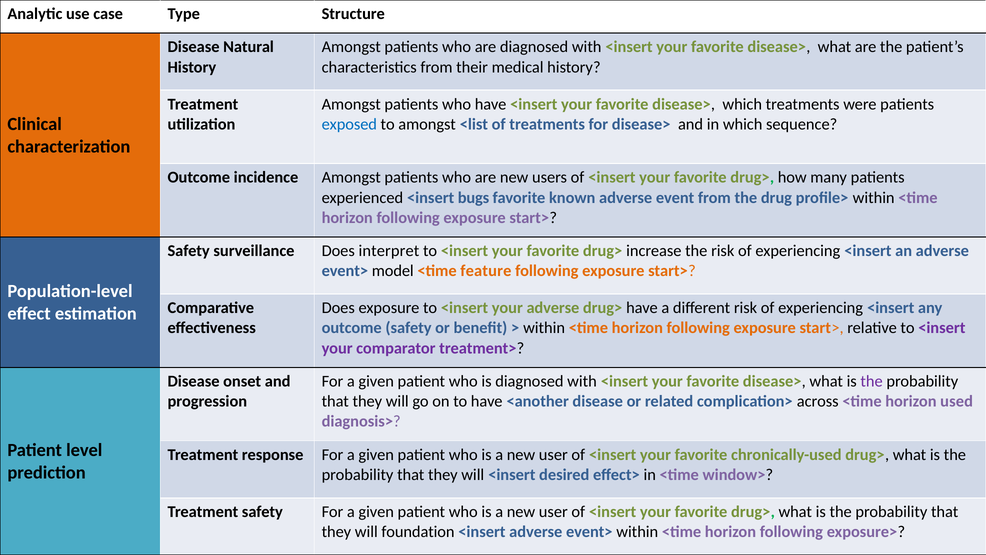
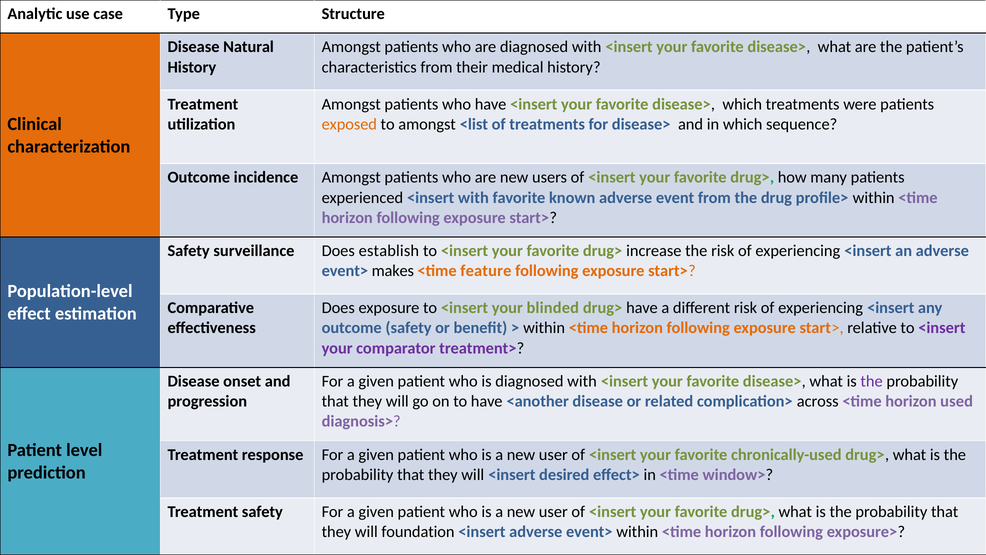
exposed colour: blue -> orange
<insert bugs: bugs -> with
interpret: interpret -> establish
model: model -> makes
your adverse: adverse -> blinded
